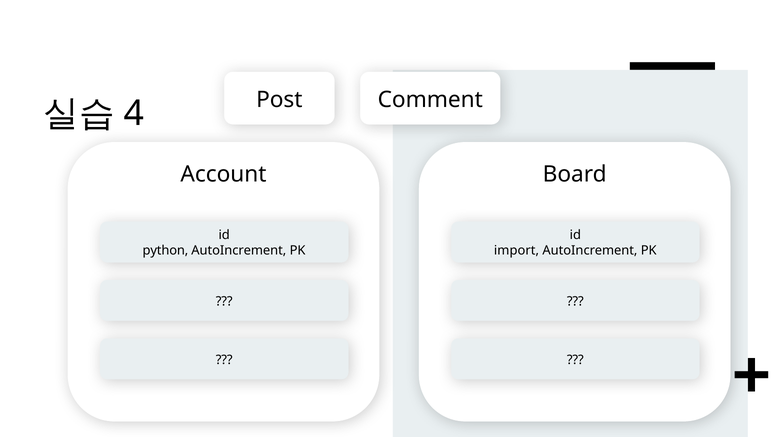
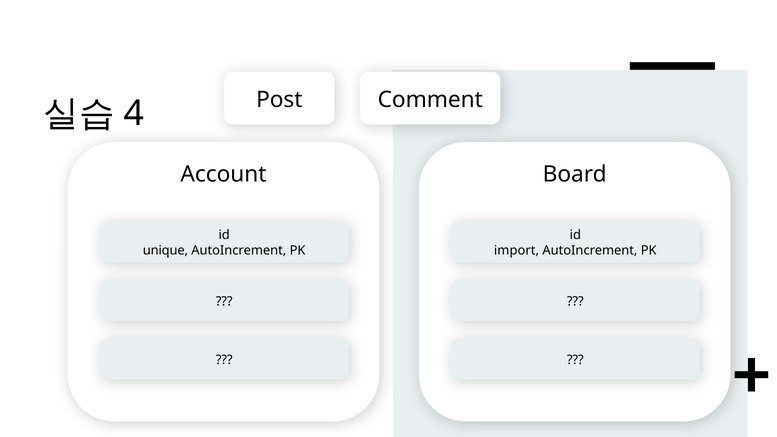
python: python -> unique
